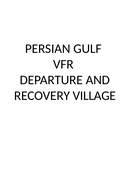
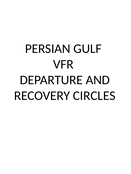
VILLAGE: VILLAGE -> CIRCLES
